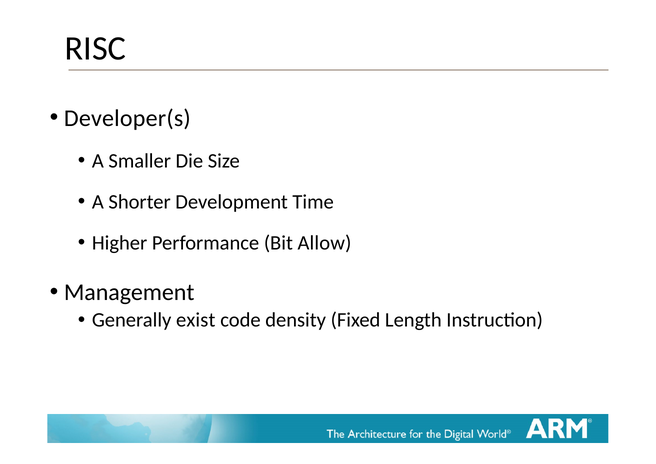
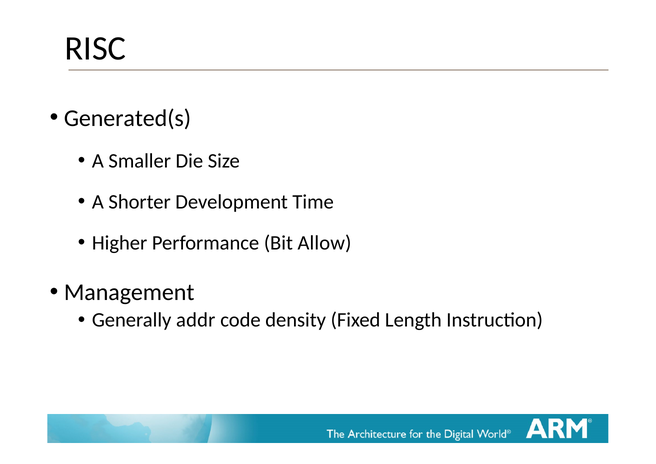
Developer(s: Developer(s -> Generated(s
exist: exist -> addr
